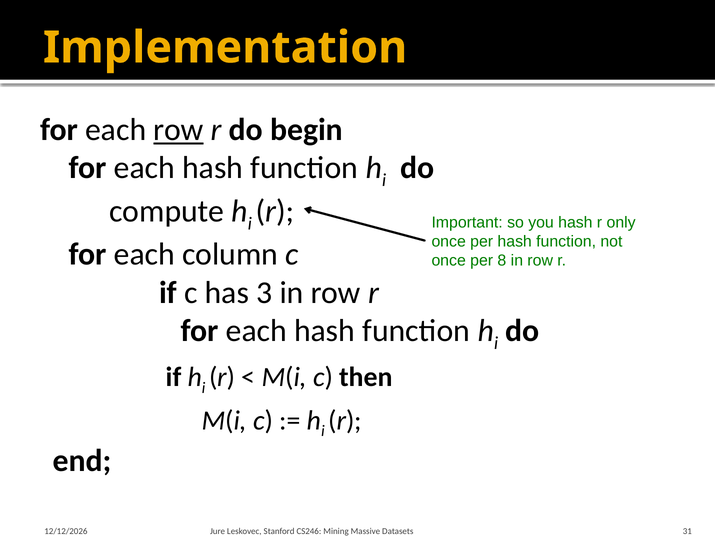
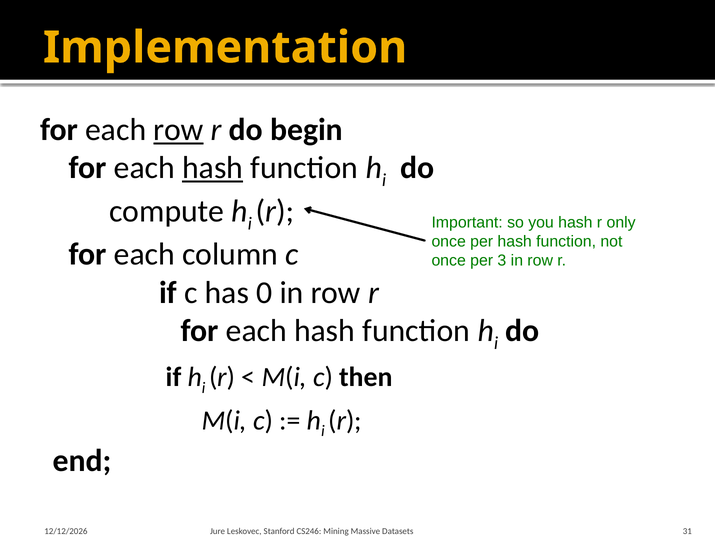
hash at (213, 168) underline: none -> present
8: 8 -> 3
3: 3 -> 0
